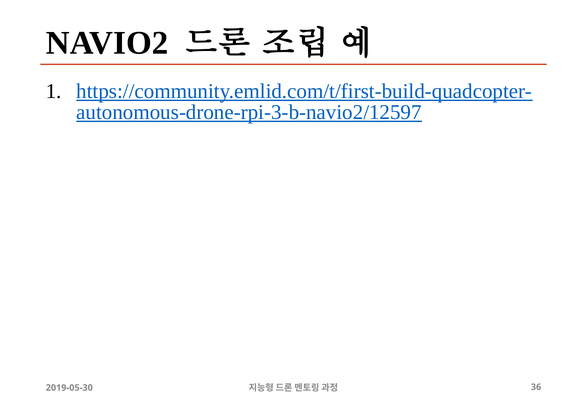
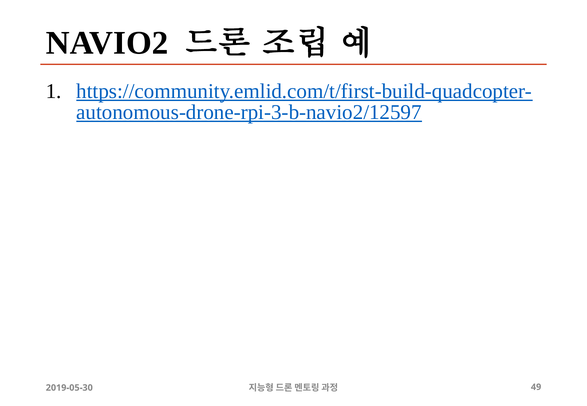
36: 36 -> 49
